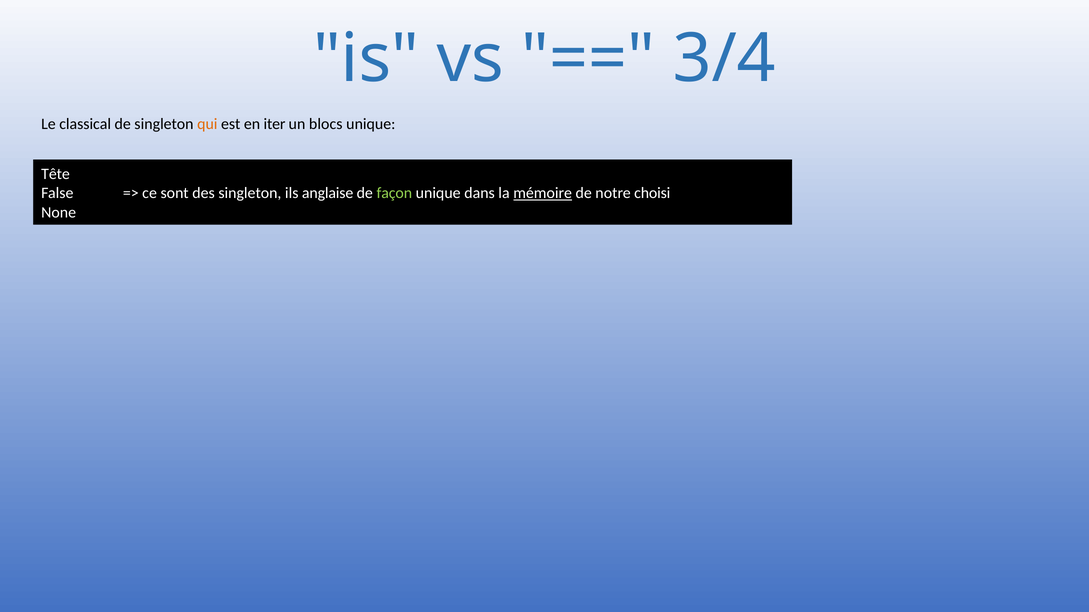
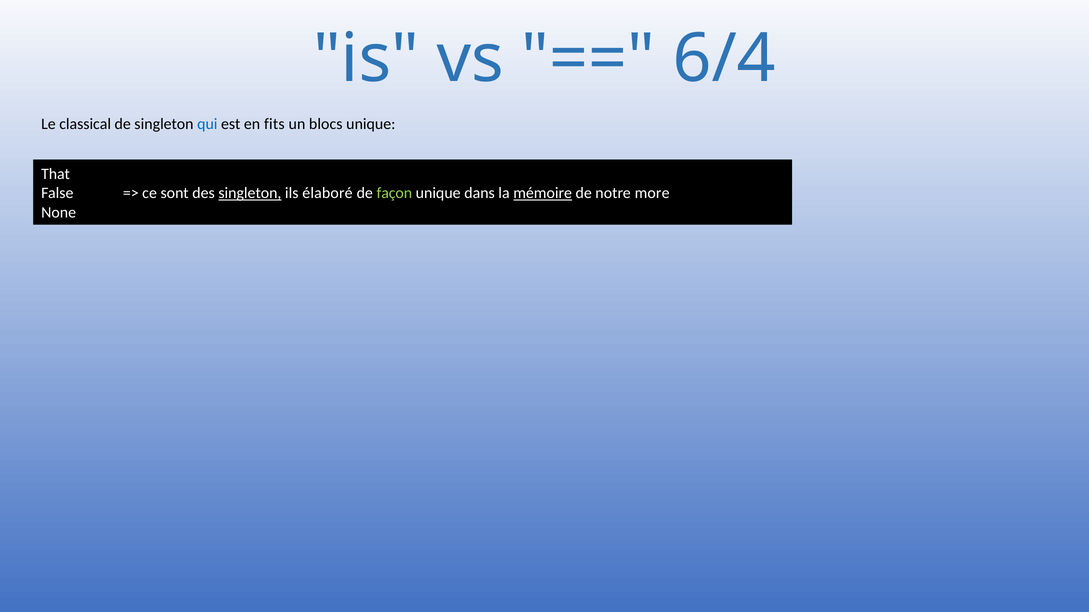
3/4: 3/4 -> 6/4
qui colour: orange -> blue
iter: iter -> fits
Tête: Tête -> That
singleton at (250, 193) underline: none -> present
anglaise: anglaise -> élaboré
choisi: choisi -> more
